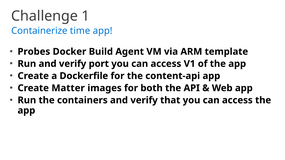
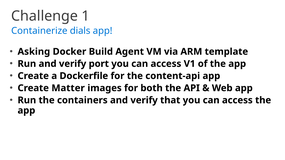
time: time -> dials
Probes: Probes -> Asking
